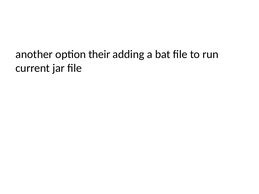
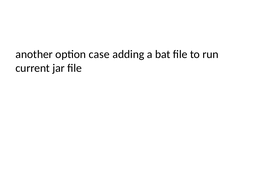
their: their -> case
